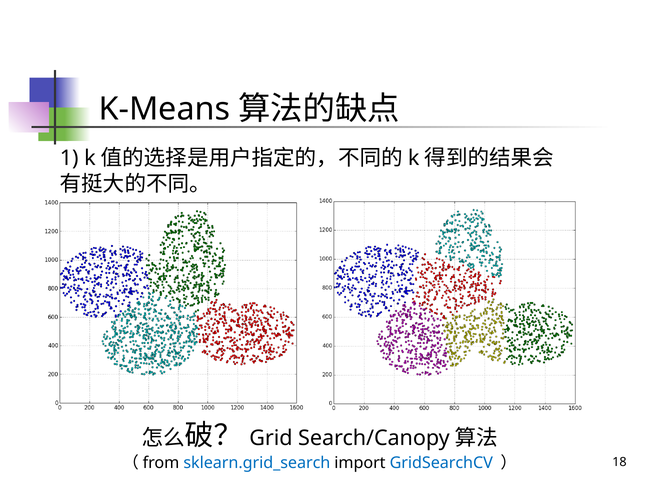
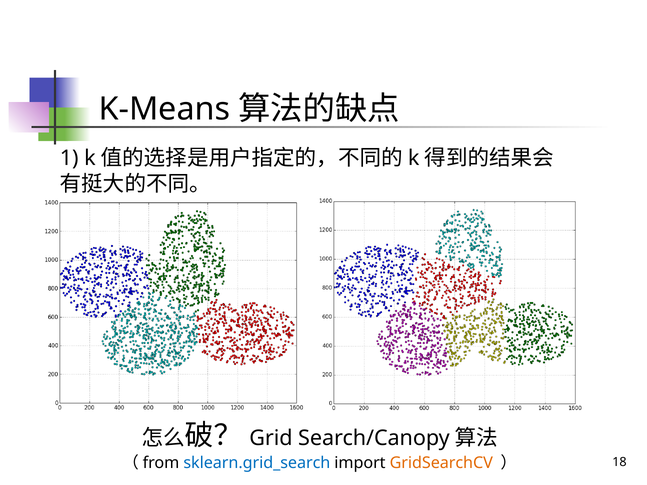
GridSearchCV colour: blue -> orange
